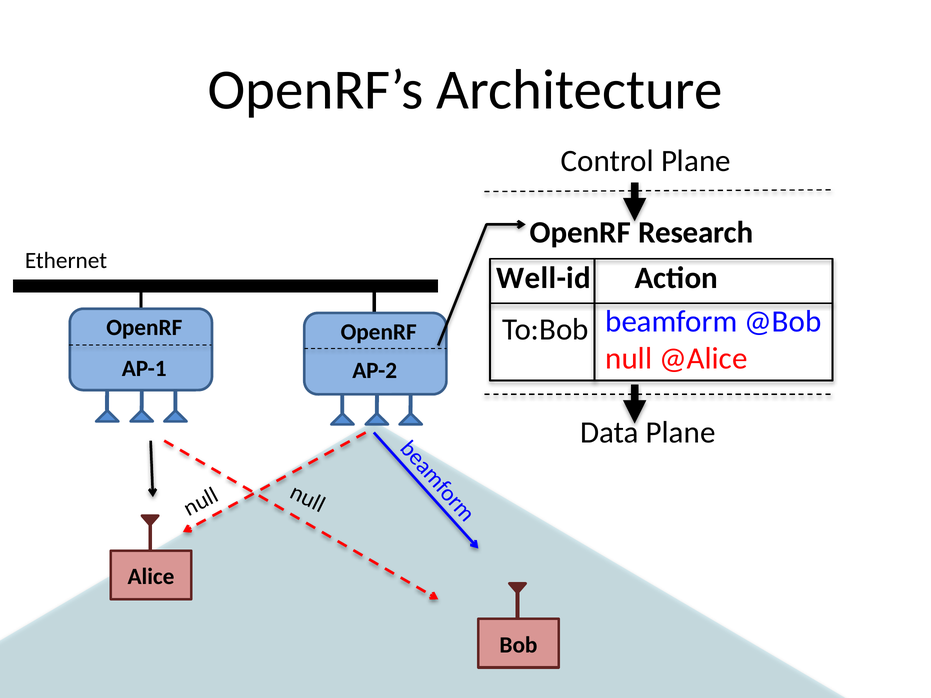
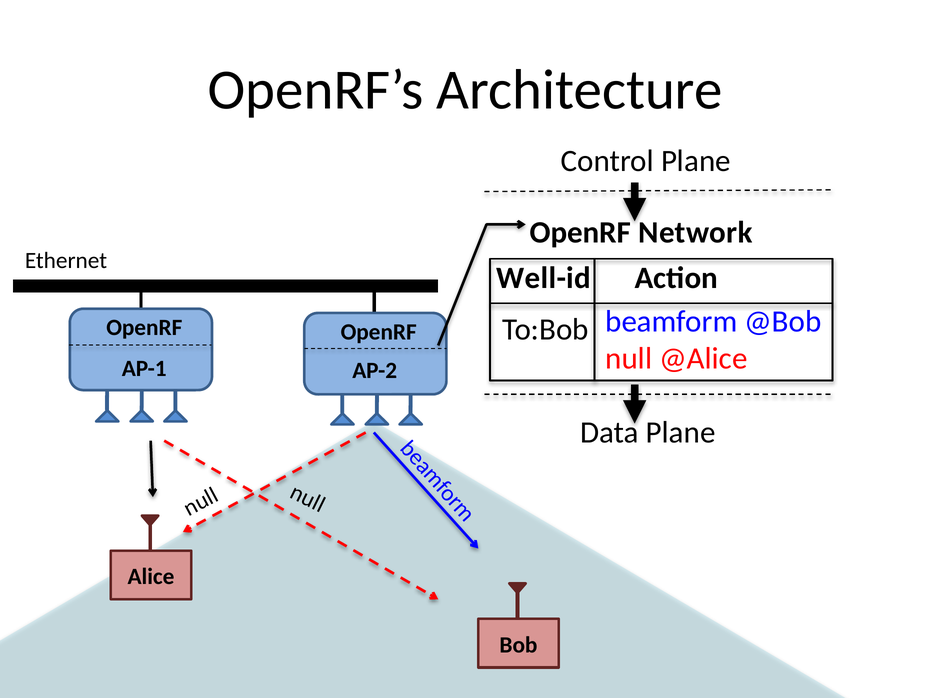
Research: Research -> Network
